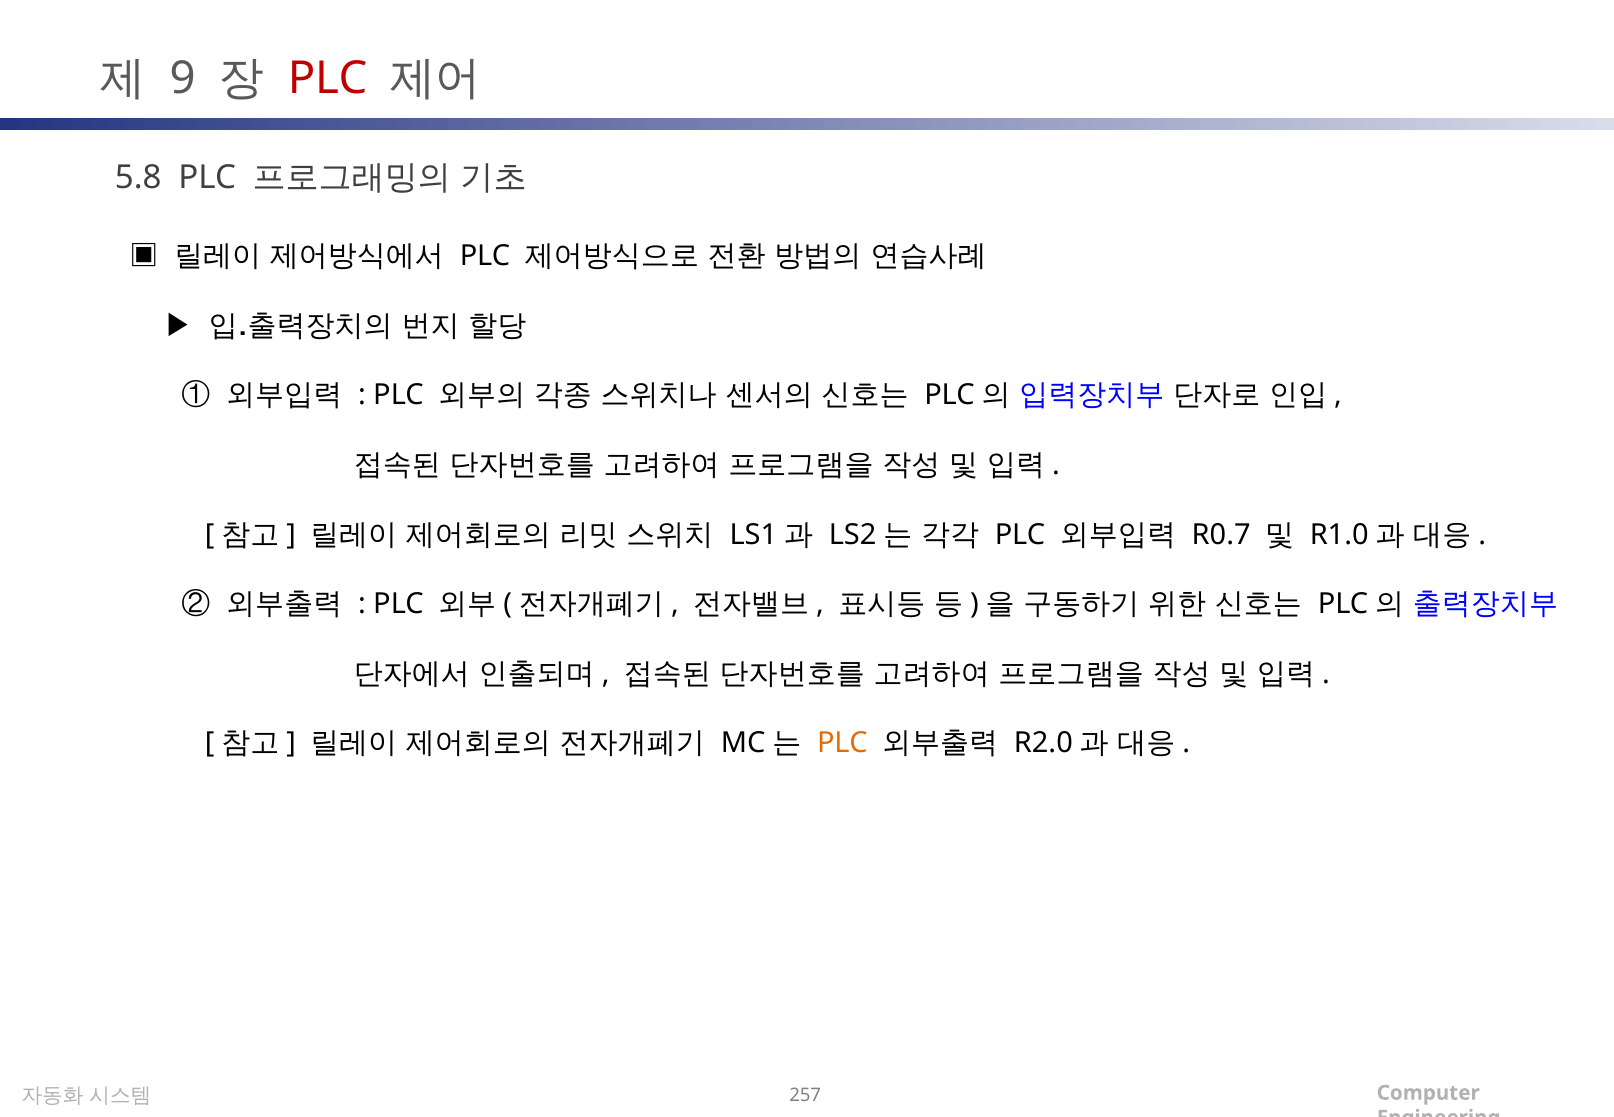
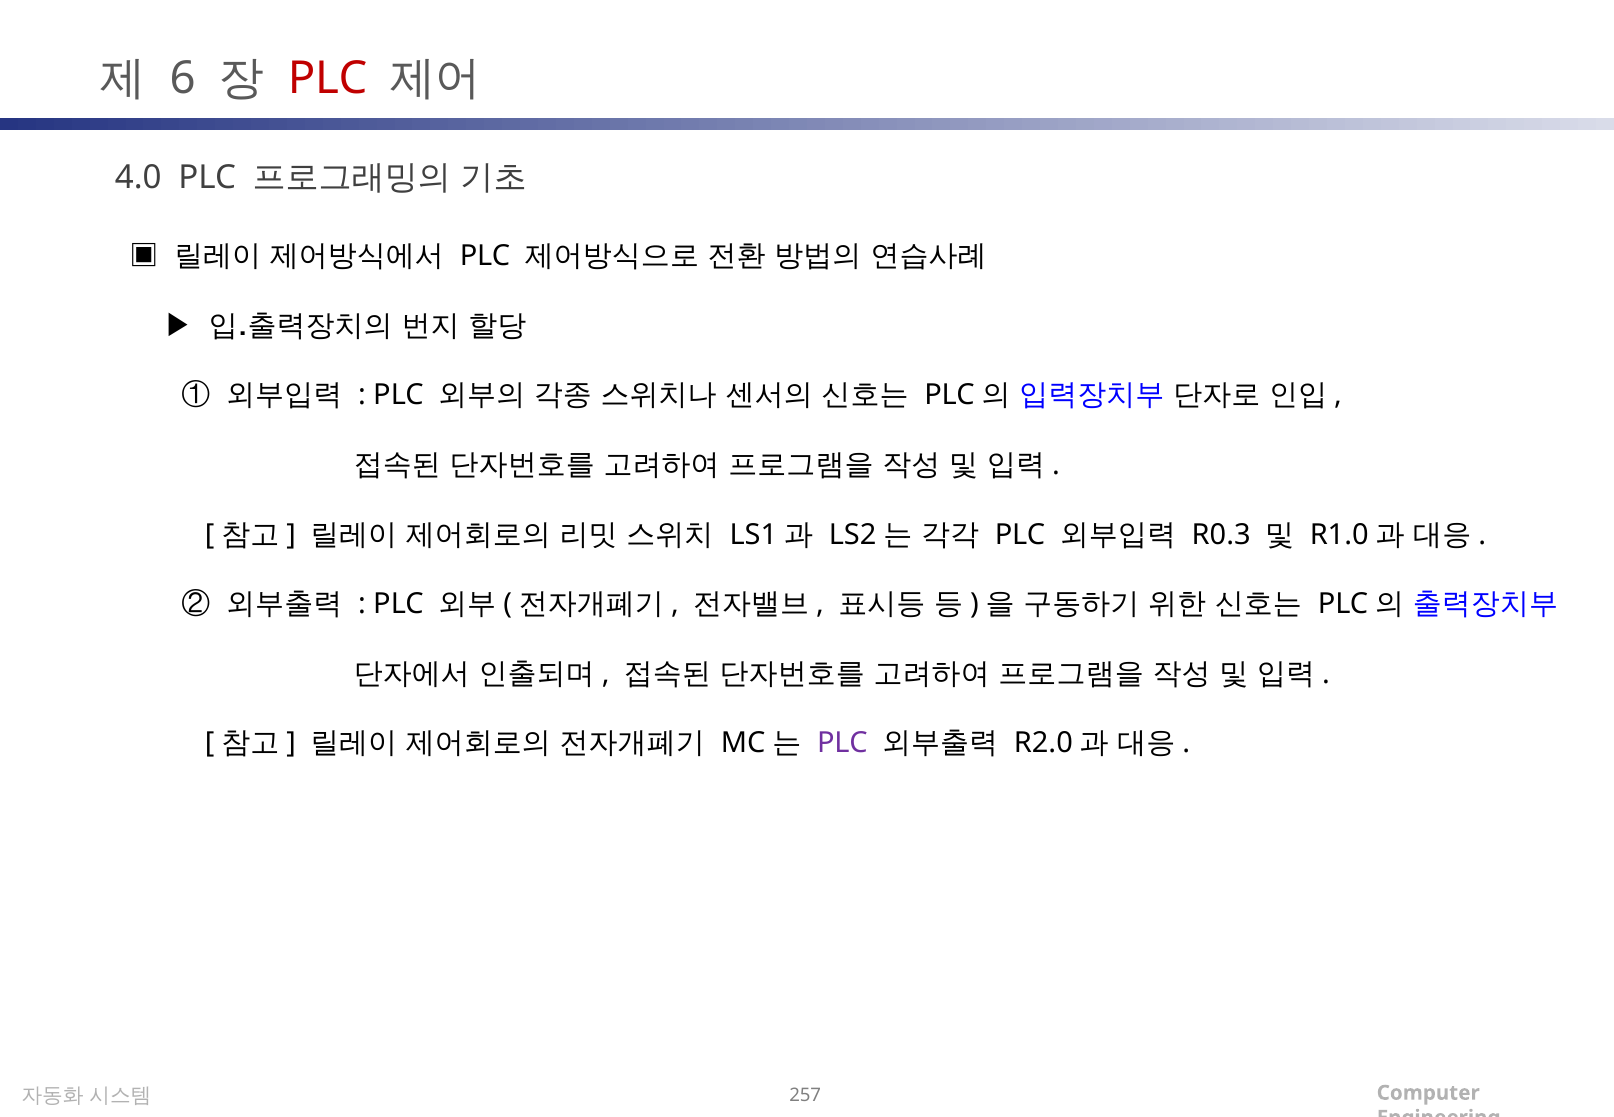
9: 9 -> 6
5.8: 5.8 -> 4.0
R0.7: R0.7 -> R0.3
PLC at (842, 743) colour: orange -> purple
